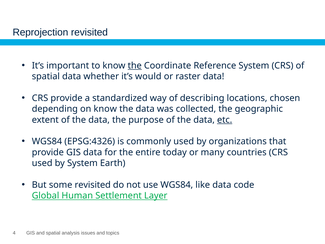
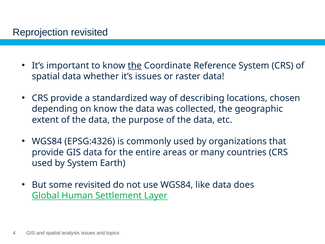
it’s would: would -> issues
etc underline: present -> none
today: today -> areas
code: code -> does
